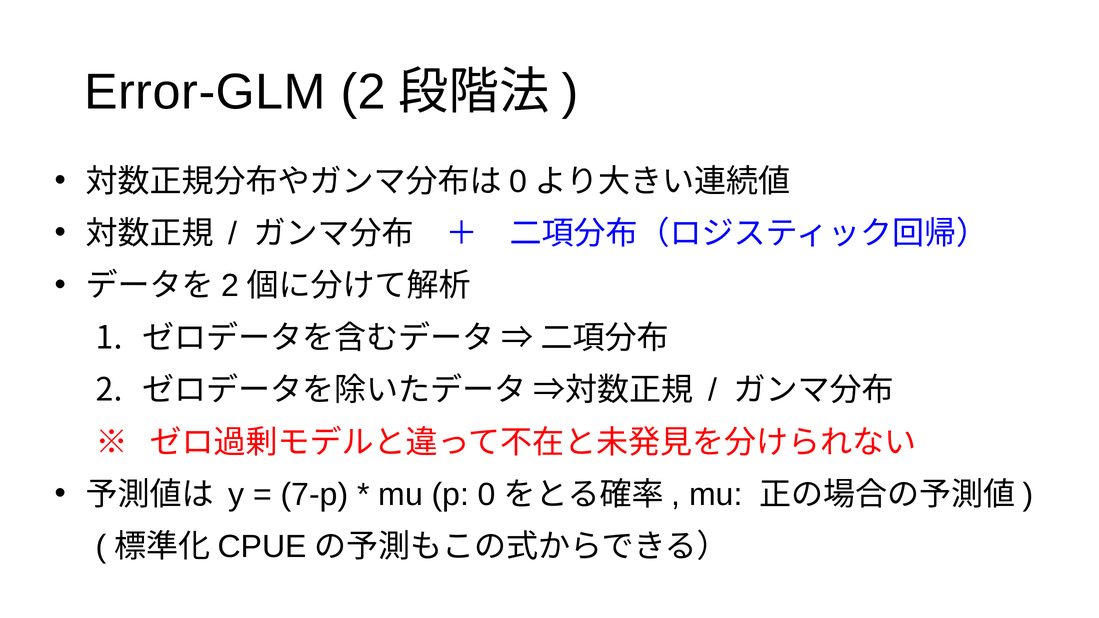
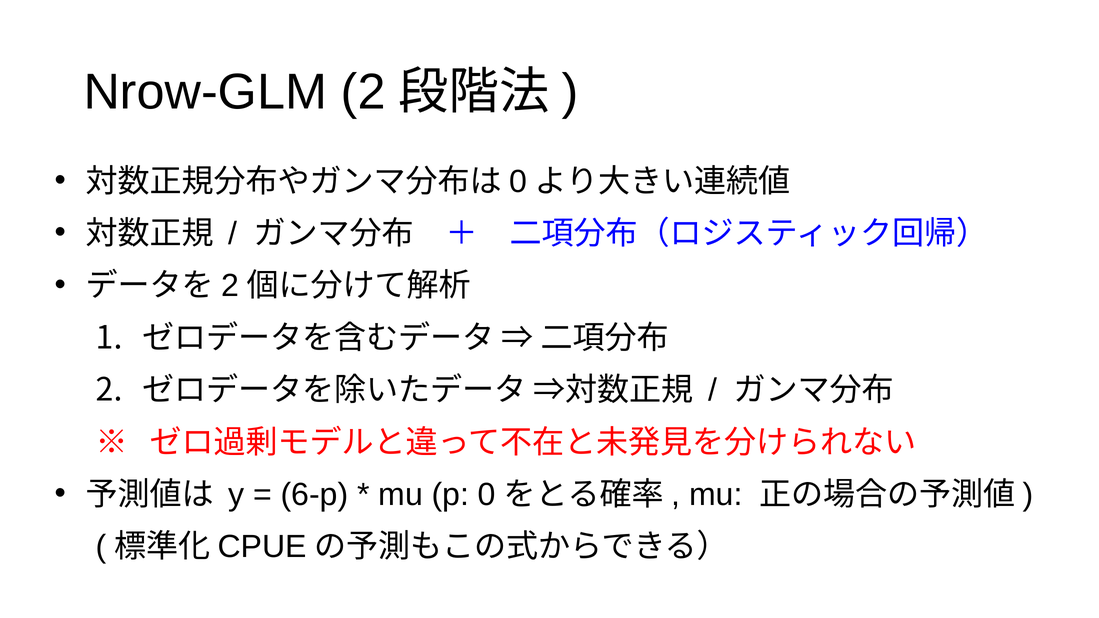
Error-GLM: Error-GLM -> Nrow-GLM
7-p: 7-p -> 6-p
